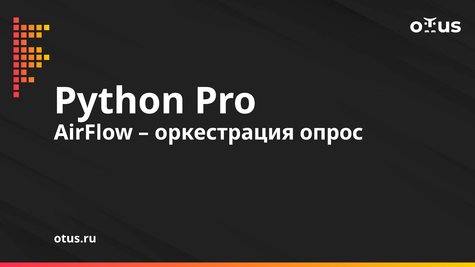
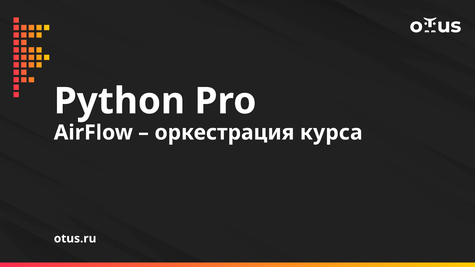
опрос: опрос -> курса
